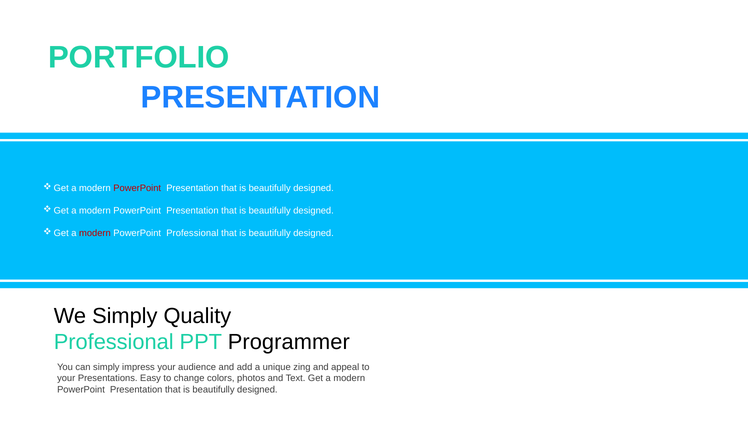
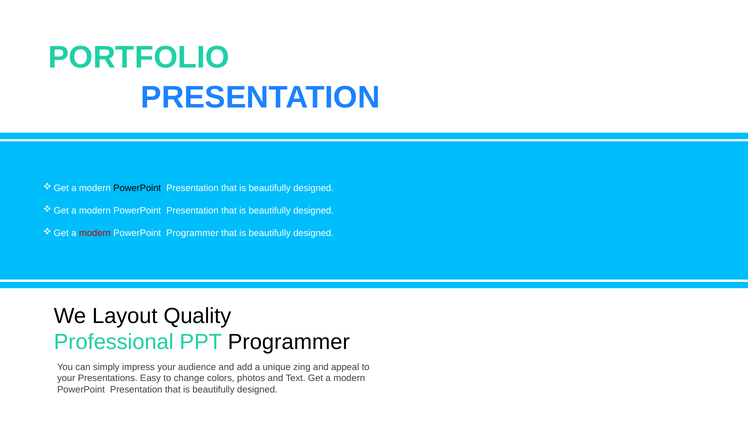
PowerPoint at (137, 188) colour: red -> black
PowerPoint Professional: Professional -> Programmer
We Simply: Simply -> Layout
